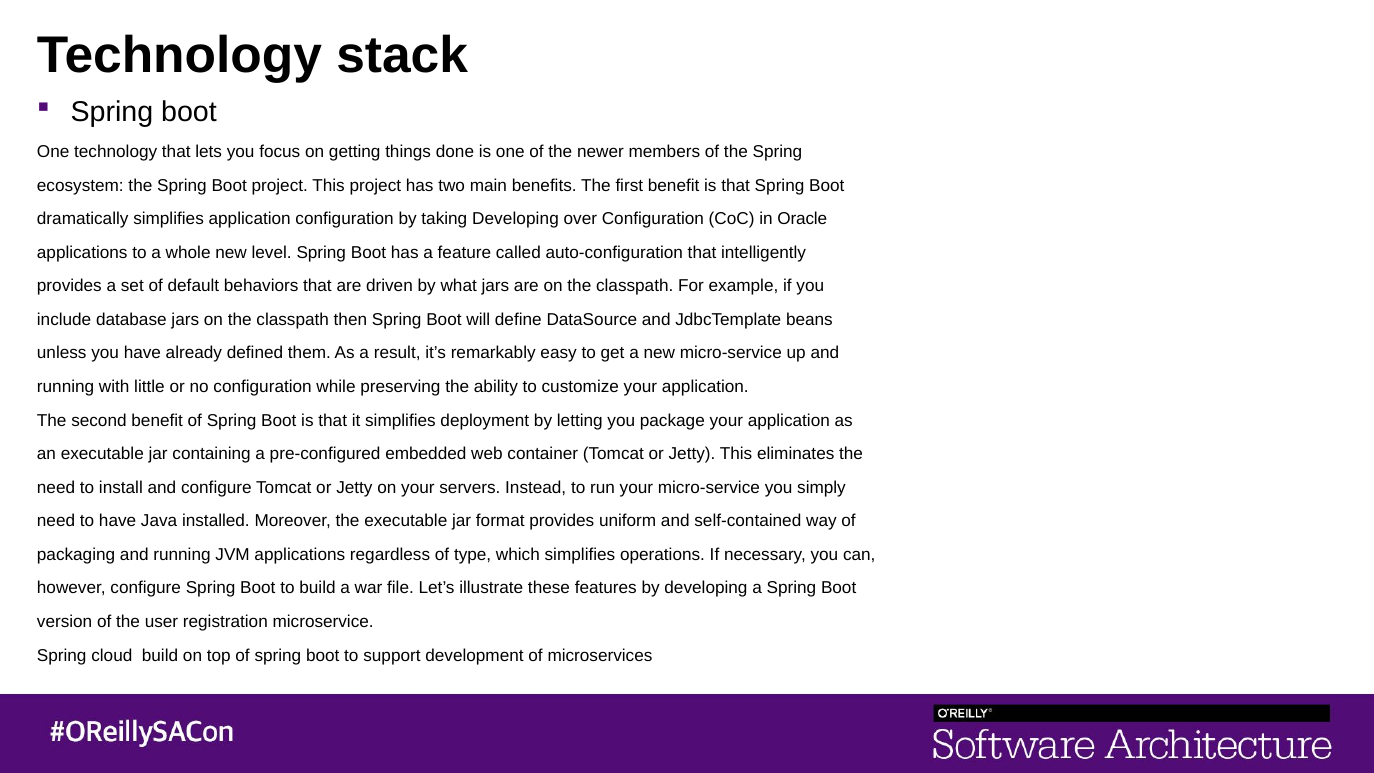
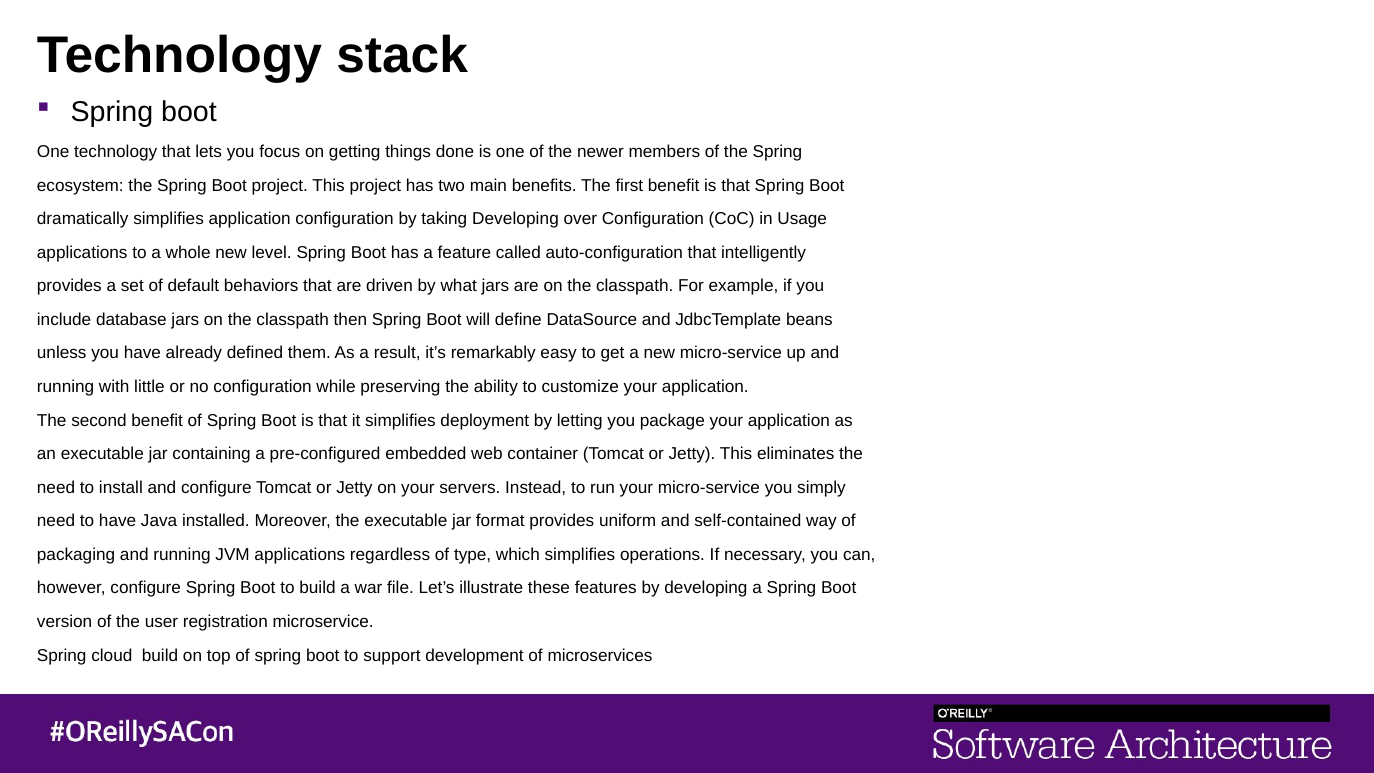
Oracle: Oracle -> Usage
